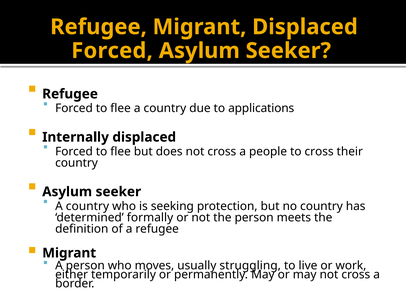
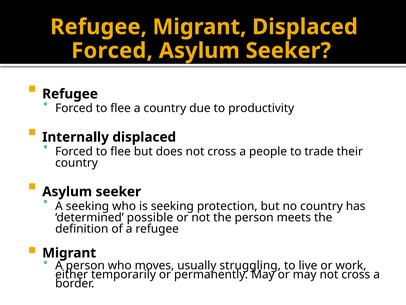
applications: applications -> productivity
to cross: cross -> trade
country at (87, 206): country -> seeking
formally: formally -> possible
